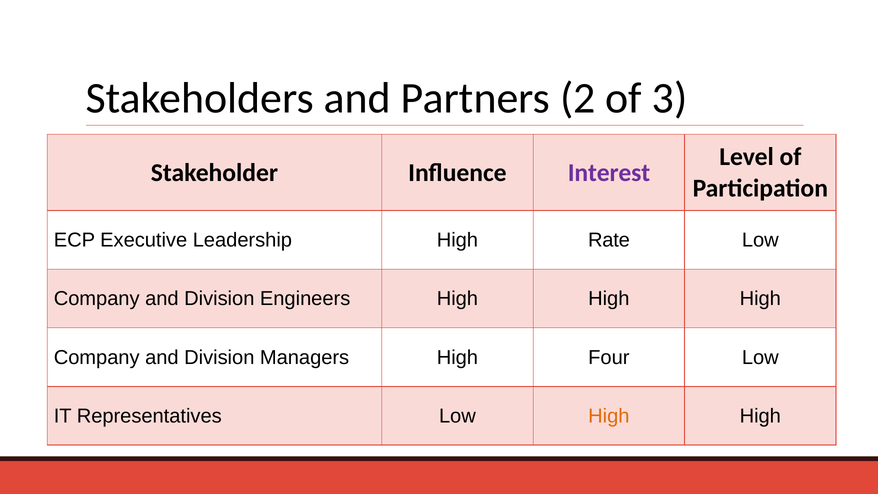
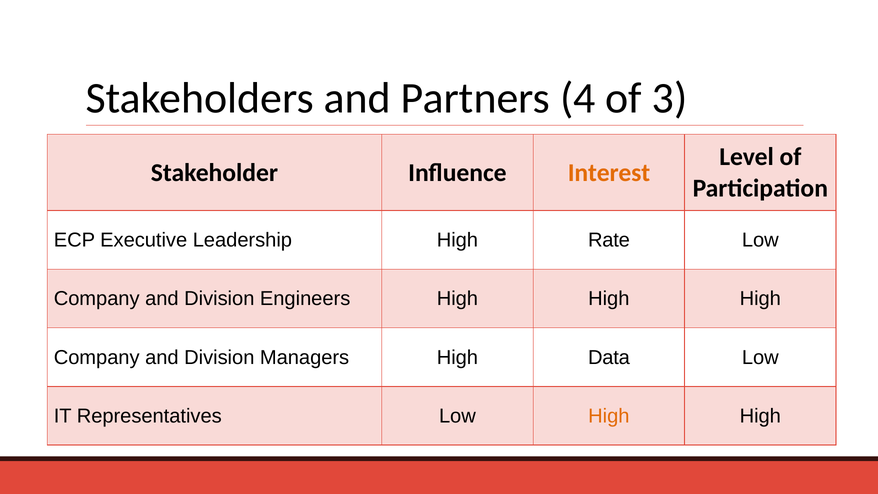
2: 2 -> 4
Interest colour: purple -> orange
Four: Four -> Data
